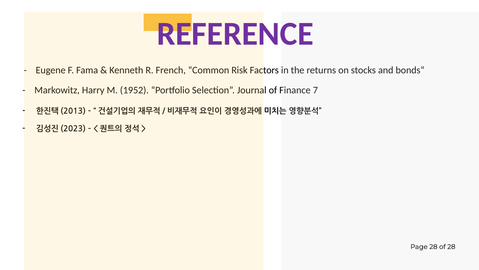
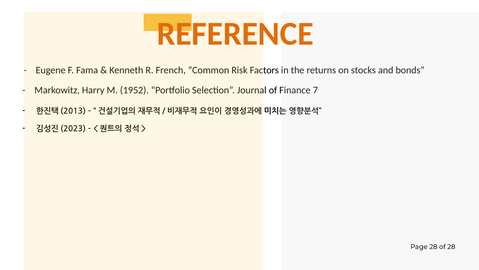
REFERENCE colour: purple -> orange
